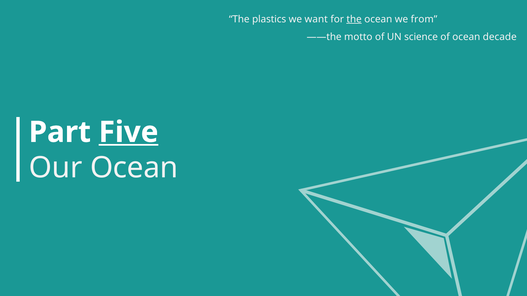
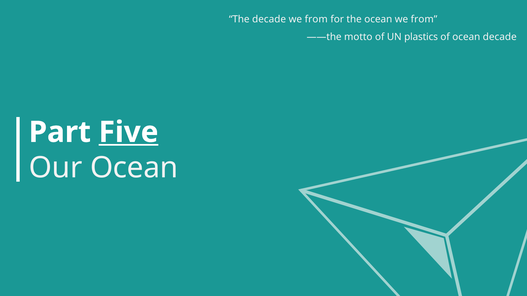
The plastics: plastics -> decade
want at (316, 19): want -> from
the at (354, 19) underline: present -> none
science: science -> plastics
